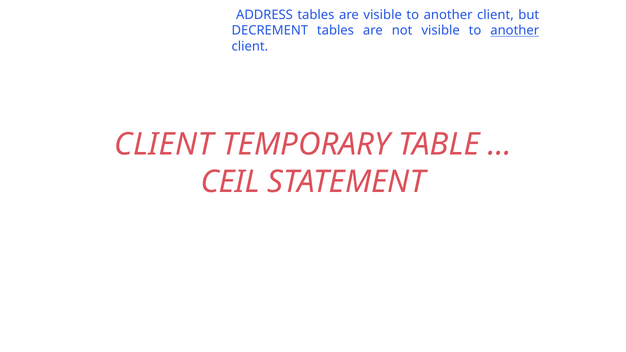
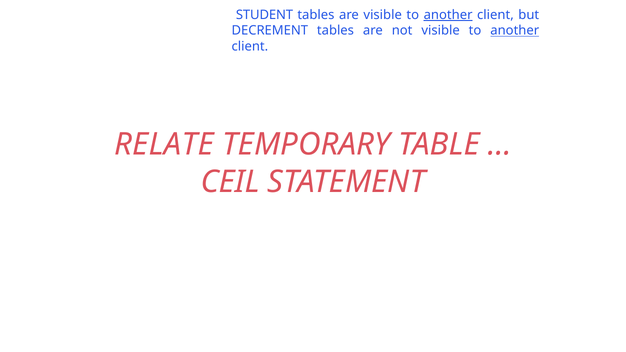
ADDRESS: ADDRESS -> STUDENT
another at (448, 15) underline: none -> present
CLIENT at (164, 145): CLIENT -> RELATE
